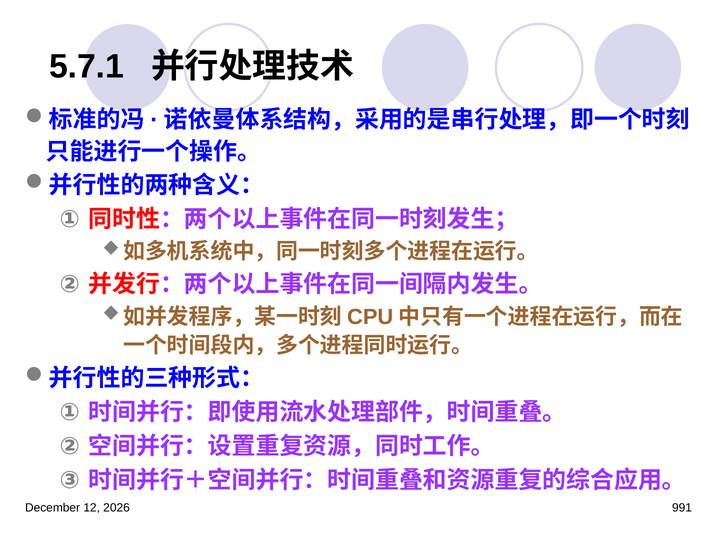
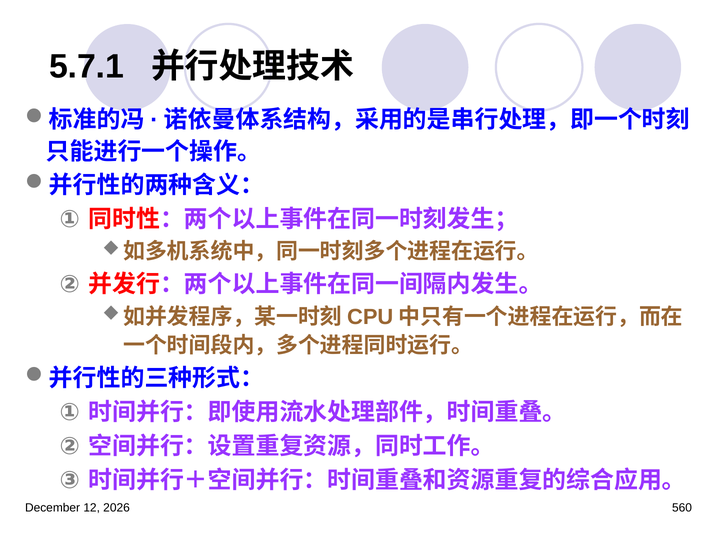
991: 991 -> 560
